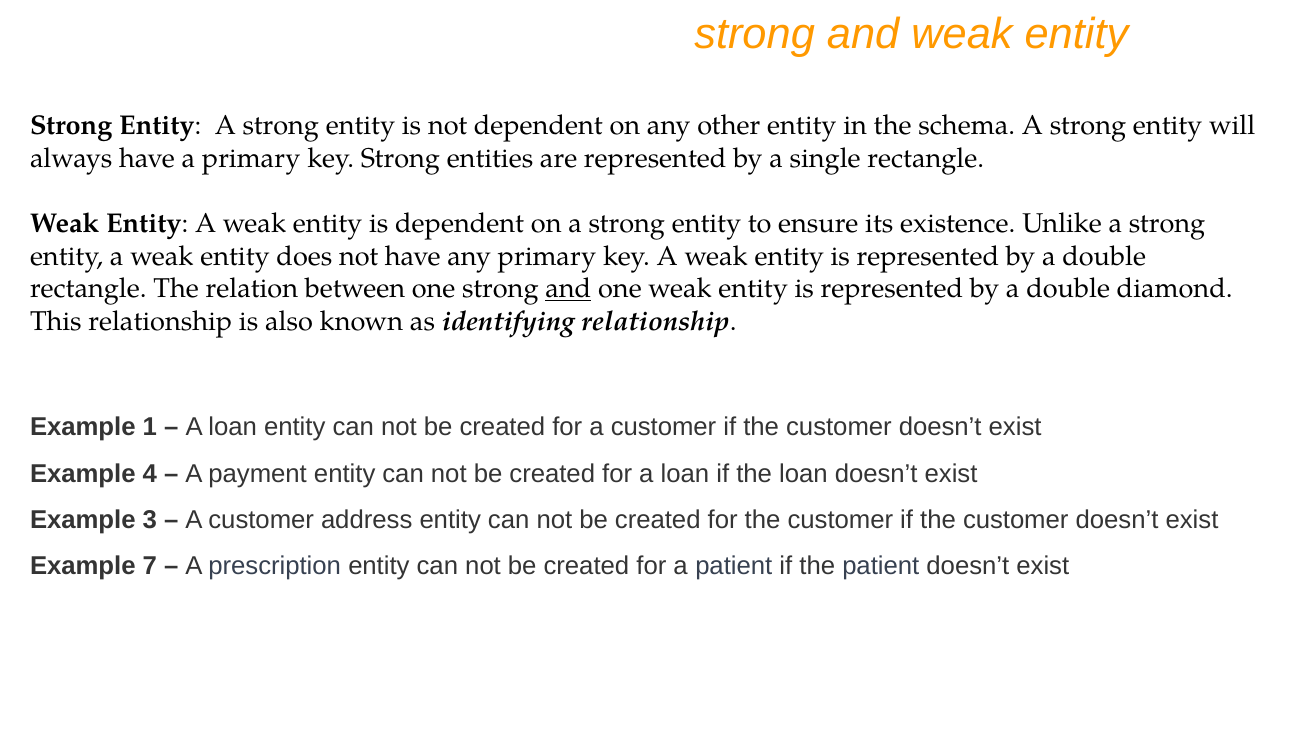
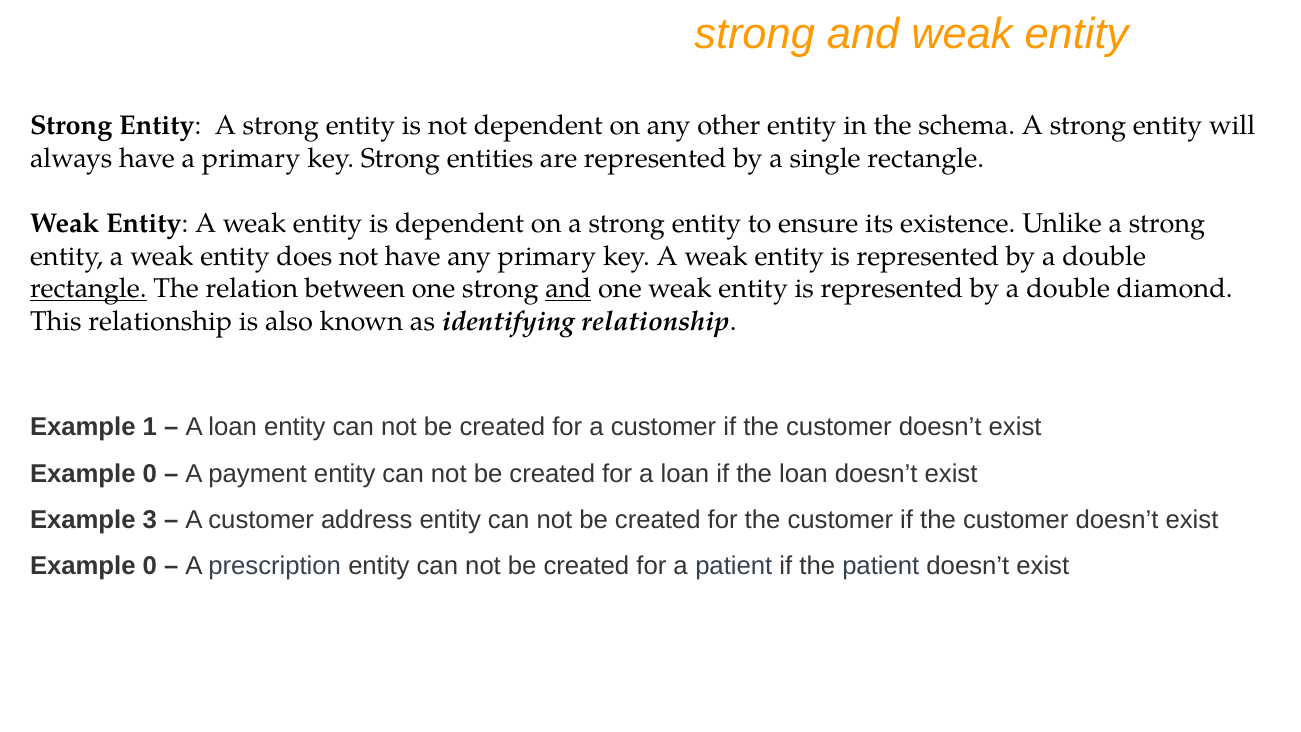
rectangle at (88, 289) underline: none -> present
4 at (150, 474): 4 -> 0
7 at (150, 566): 7 -> 0
